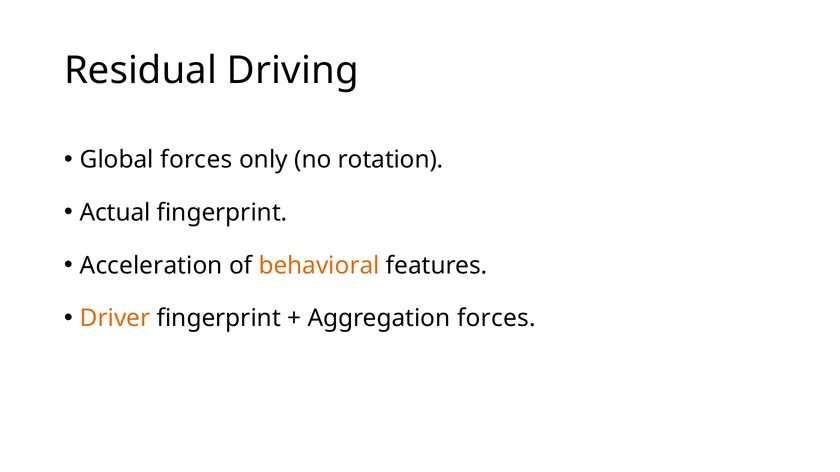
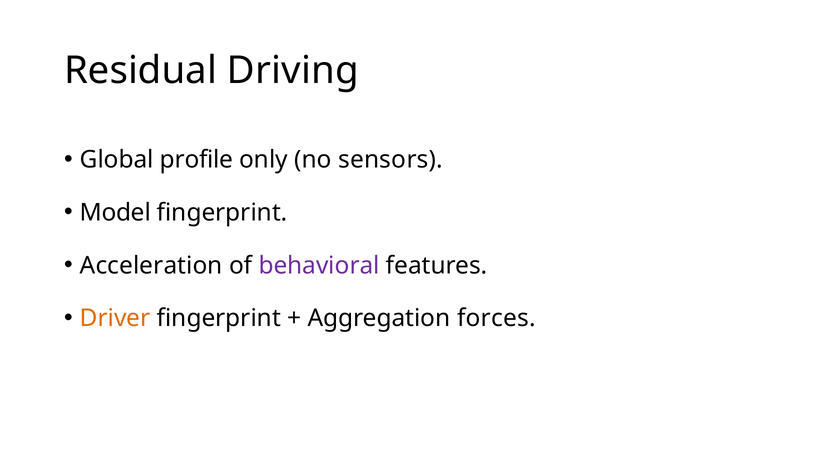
Global forces: forces -> profile
rotation: rotation -> sensors
Actual: Actual -> Model
behavioral colour: orange -> purple
